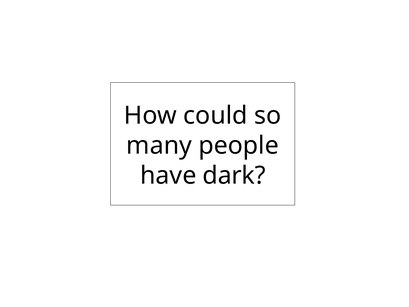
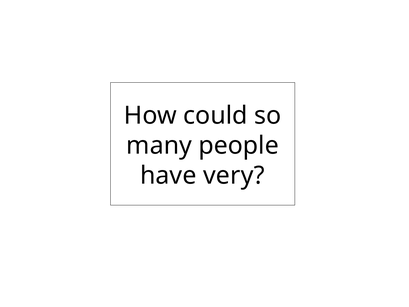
dark: dark -> very
